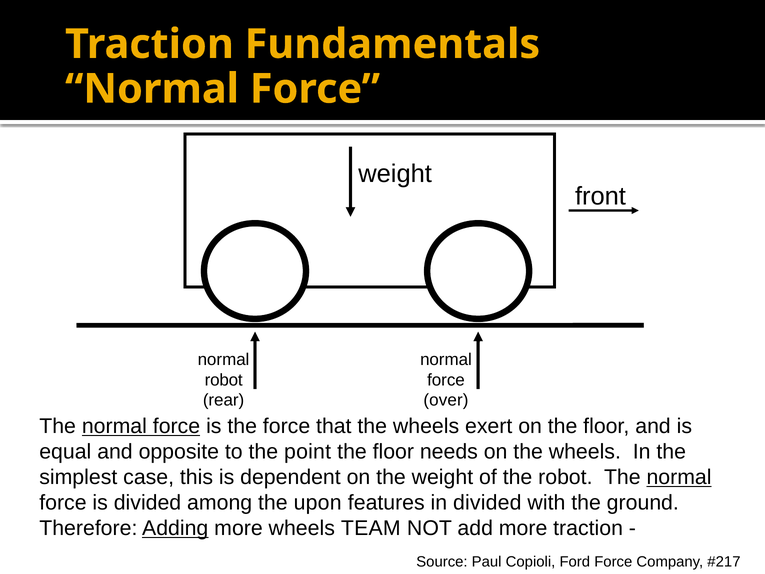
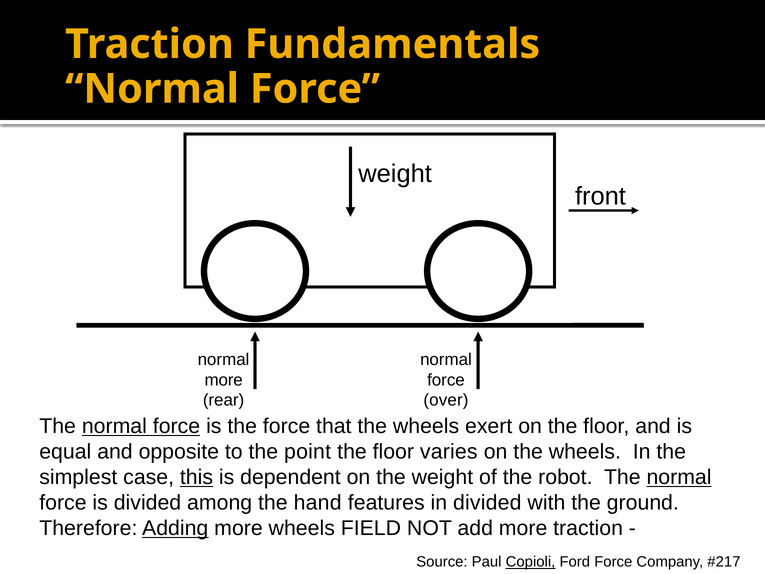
robot at (224, 380): robot -> more
needs: needs -> varies
this underline: none -> present
upon: upon -> hand
TEAM: TEAM -> FIELD
Copioli underline: none -> present
